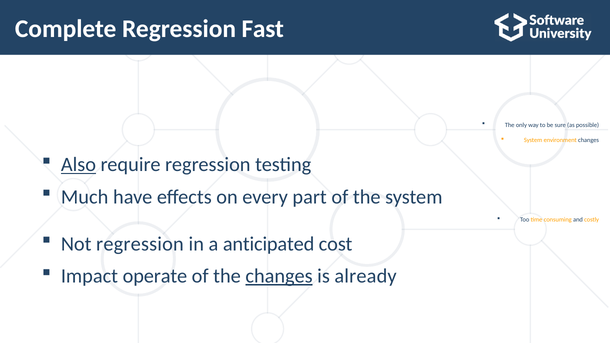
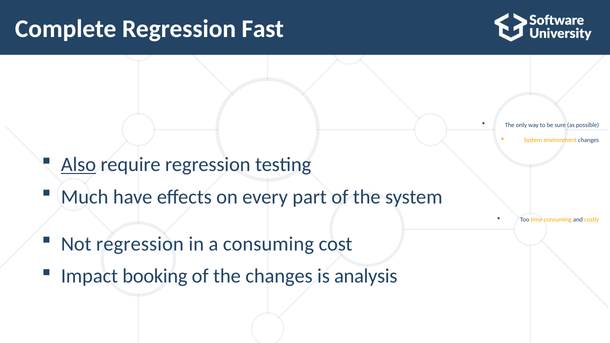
a anticipated: anticipated -> consuming
operate: operate -> booking
changes at (279, 276) underline: present -> none
already: already -> analysis
